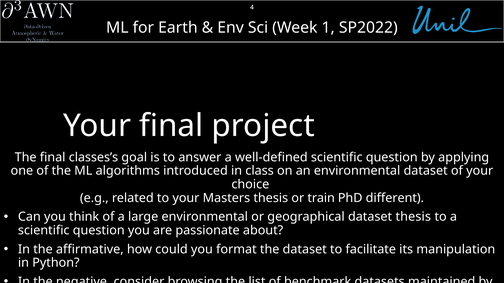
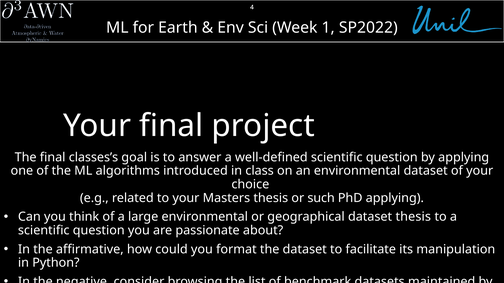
train: train -> such
PhD different: different -> applying
